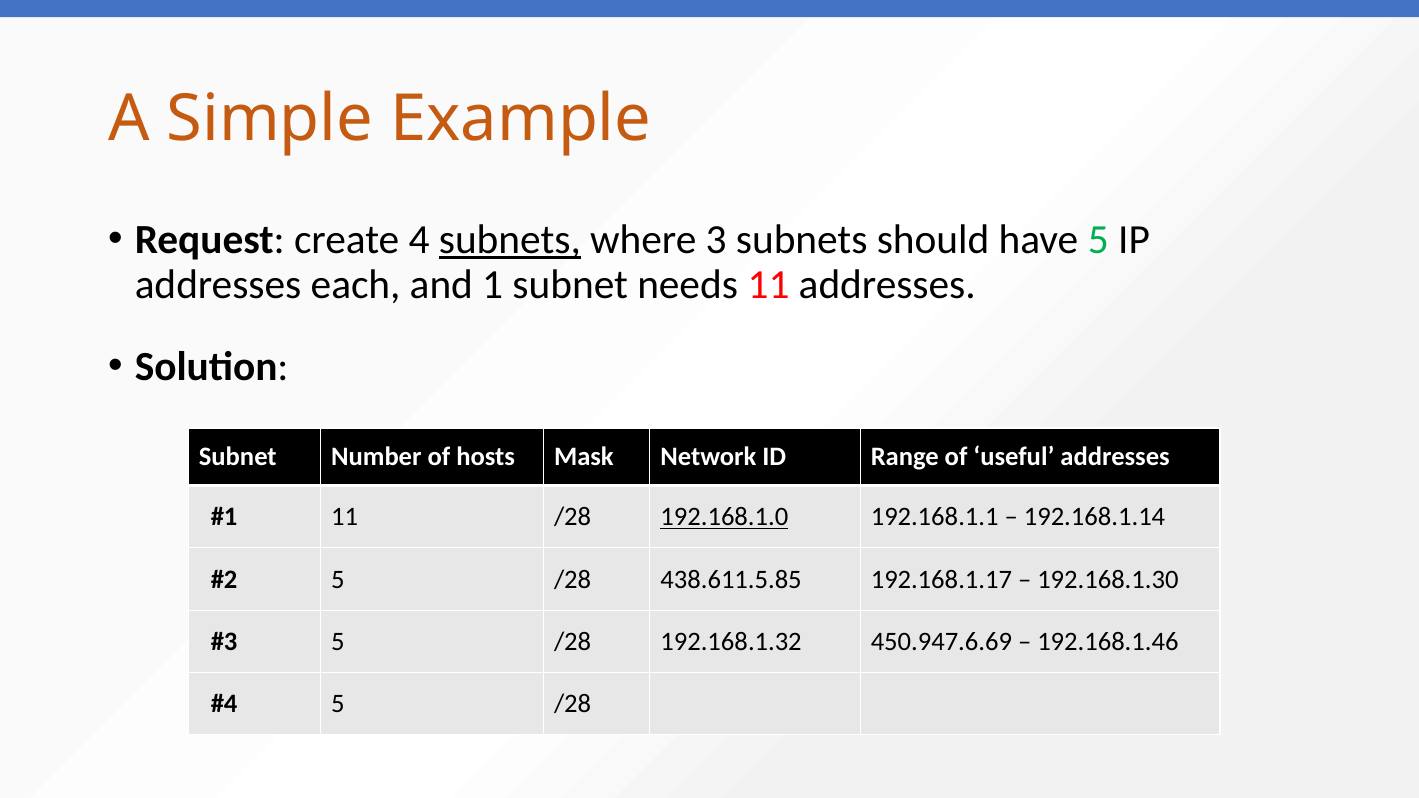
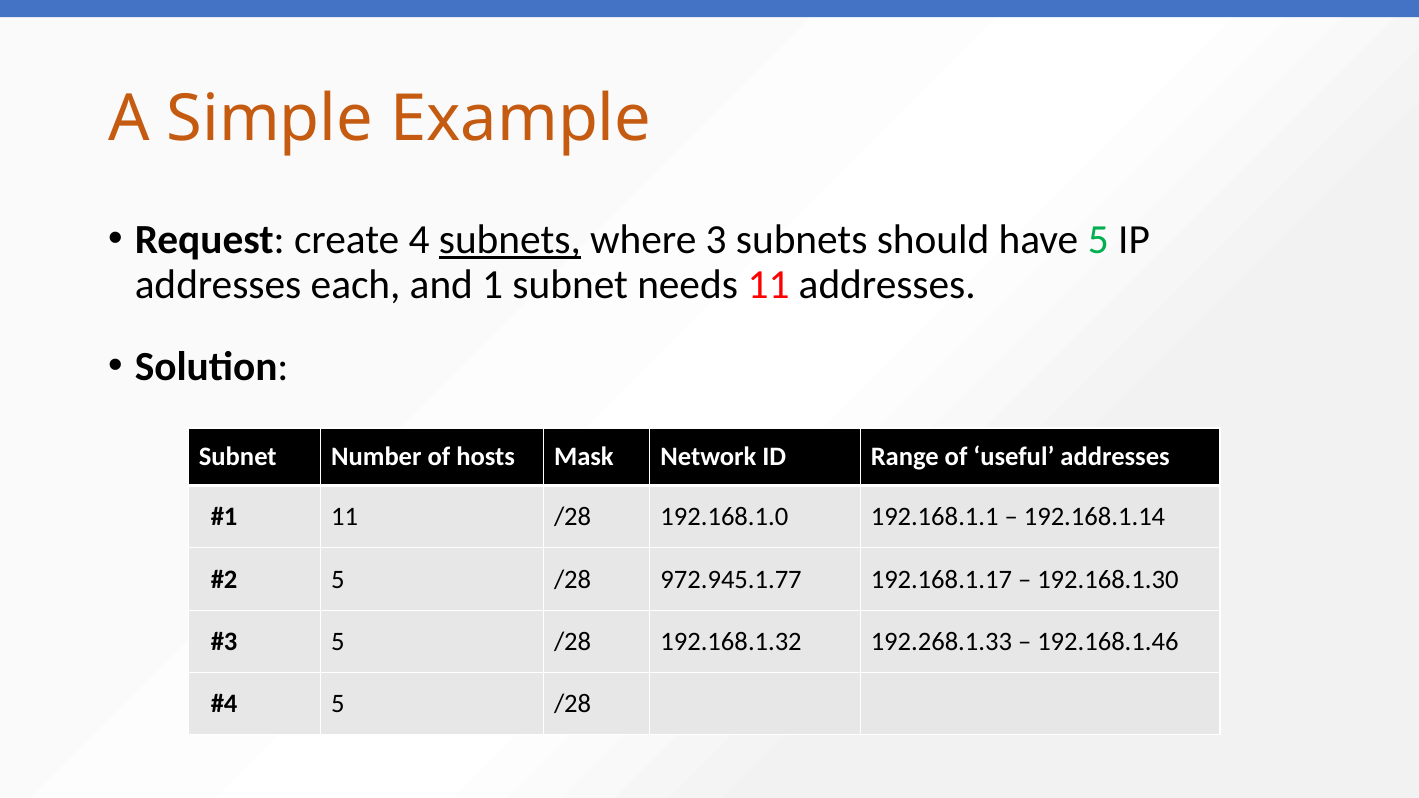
192.168.1.0 underline: present -> none
438.611.5.85: 438.611.5.85 -> 972.945.1.77
450.947.6.69: 450.947.6.69 -> 192.268.1.33
